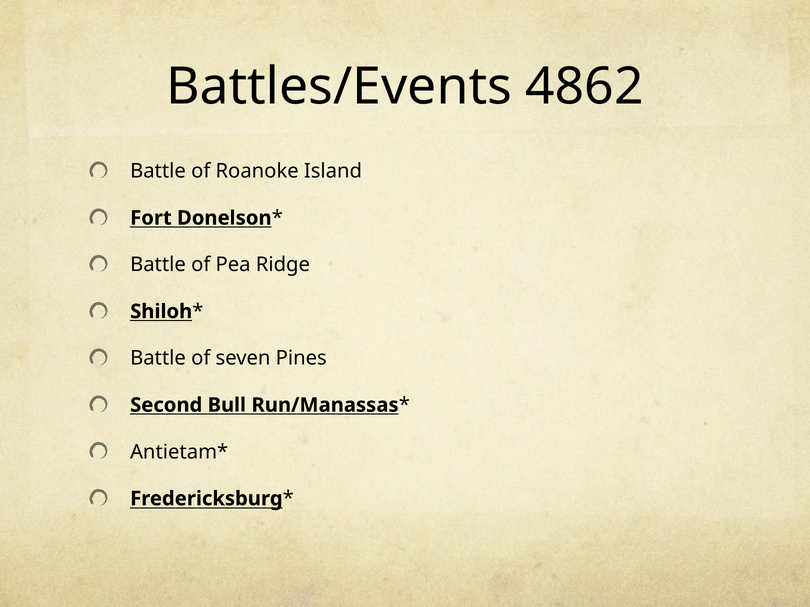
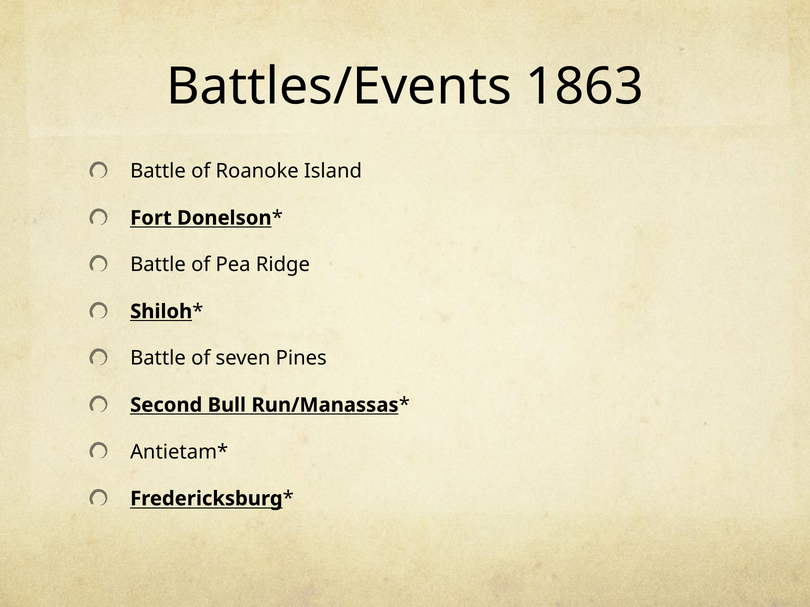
4862: 4862 -> 1863
